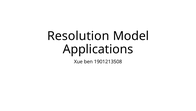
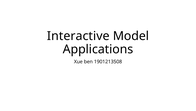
Resolution: Resolution -> Interactive
